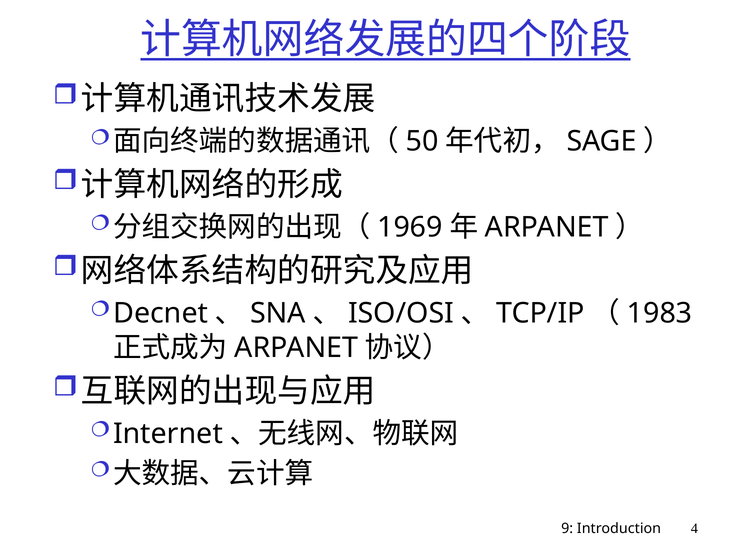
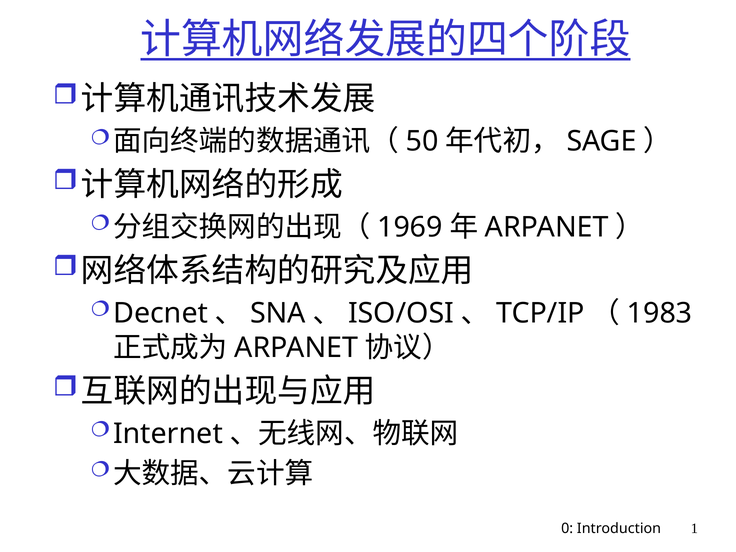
9: 9 -> 0
4: 4 -> 1
